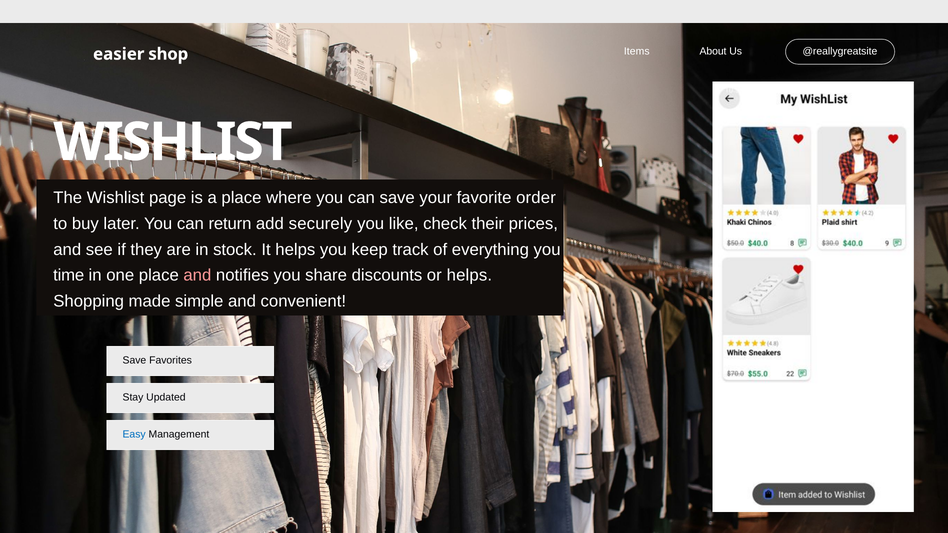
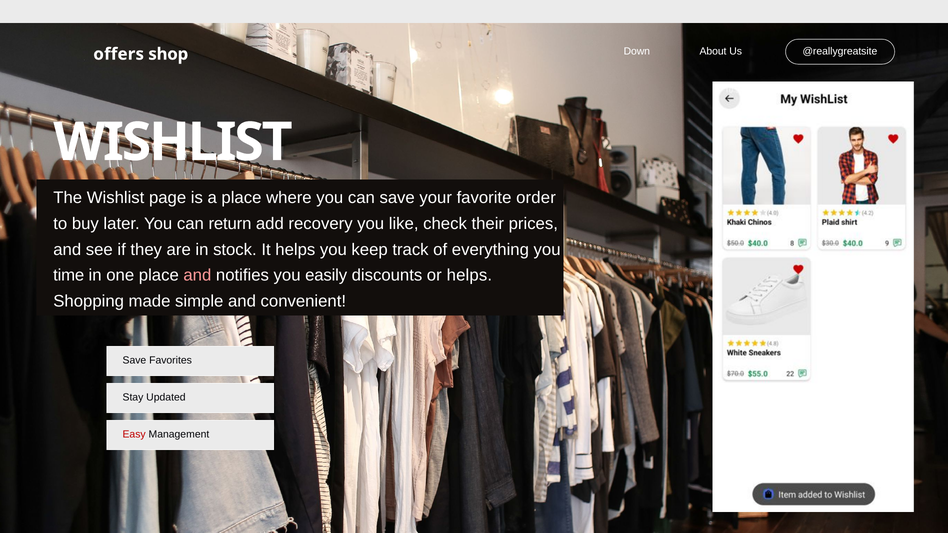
Items: Items -> Down
easier: easier -> offers
securely: securely -> recovery
share: share -> easily
Easy colour: blue -> red
